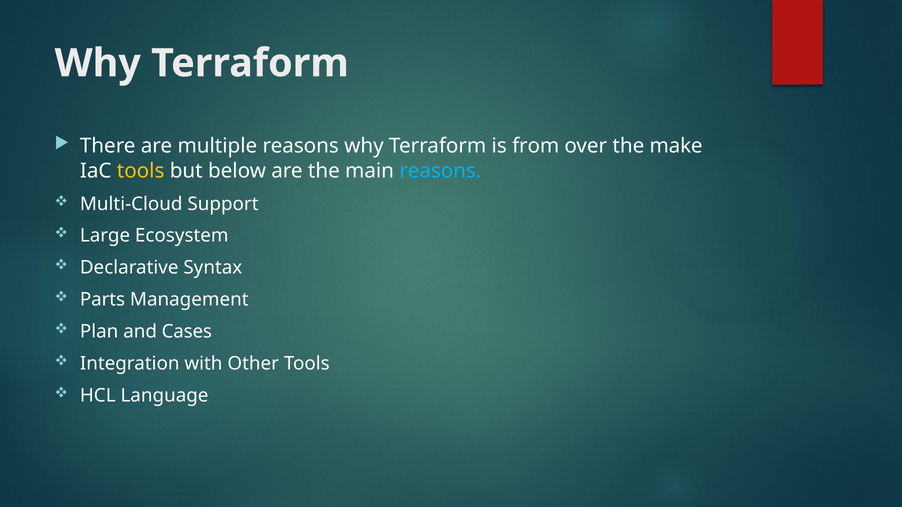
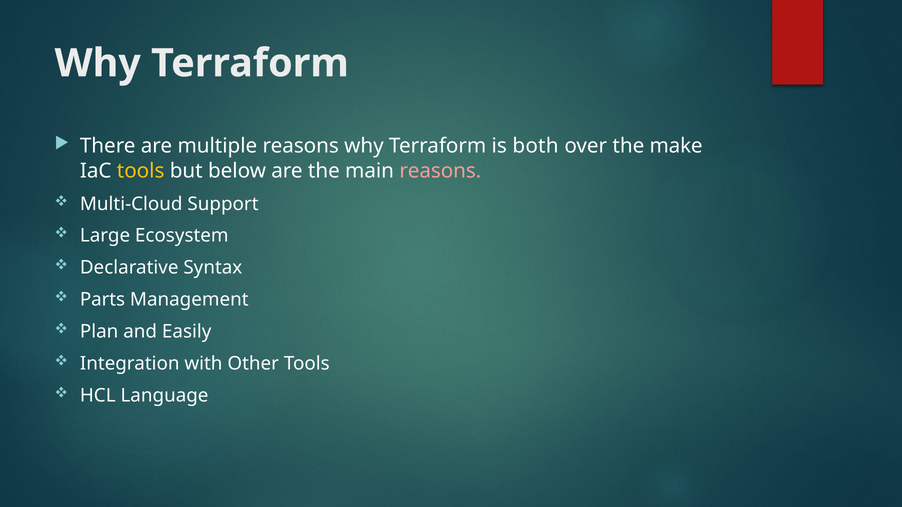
from: from -> both
reasons at (440, 171) colour: light blue -> pink
Cases: Cases -> Easily
